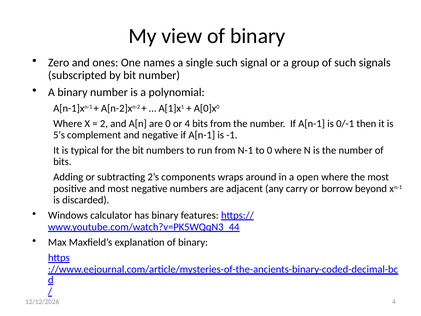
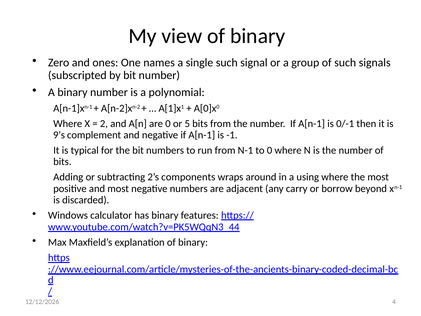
or 4: 4 -> 5
5’s: 5’s -> 9’s
open: open -> using
